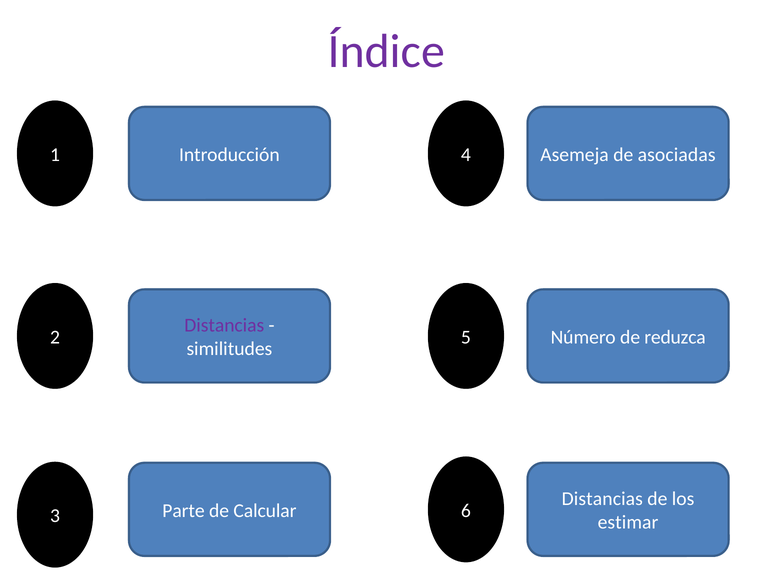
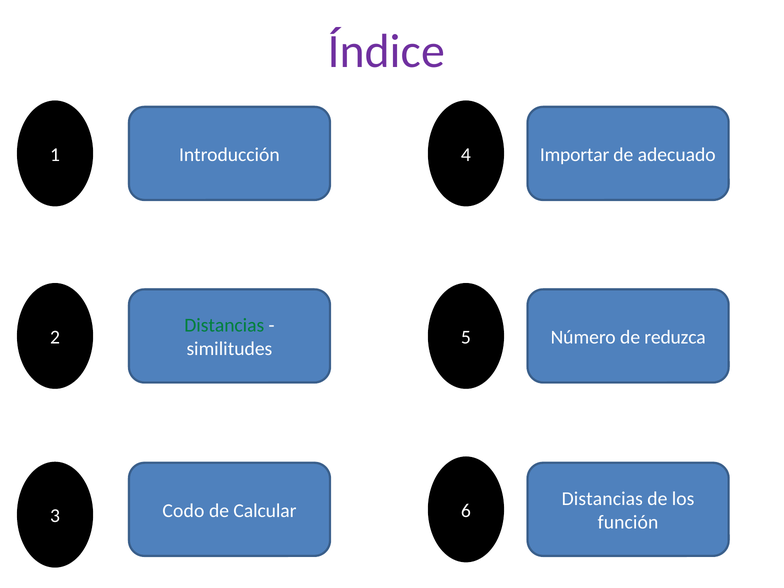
Asemeja: Asemeja -> Importar
asociadas: asociadas -> adecuado
Distancias at (224, 325) colour: purple -> green
Parte: Parte -> Codo
estimar: estimar -> función
